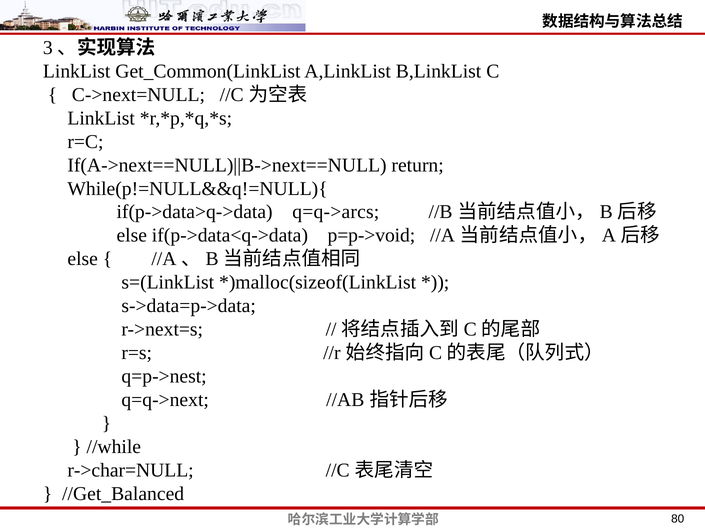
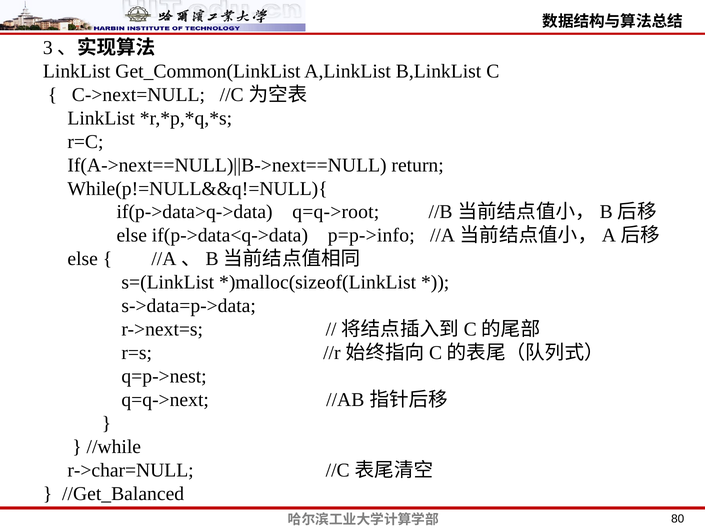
q=q->arcs: q=q->arcs -> q=q->root
p=p->void: p=p->void -> p=p->info
